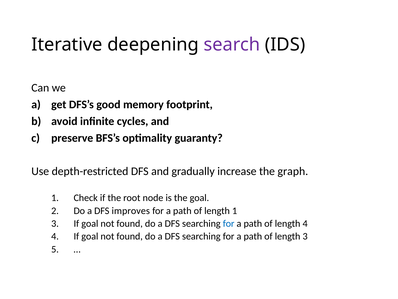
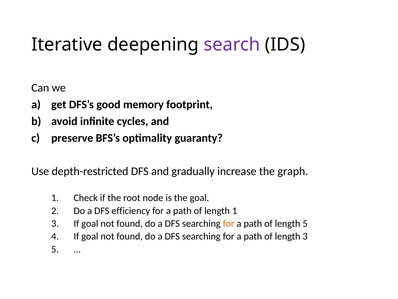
improves: improves -> efficiency
for at (229, 223) colour: blue -> orange
length 4: 4 -> 5
